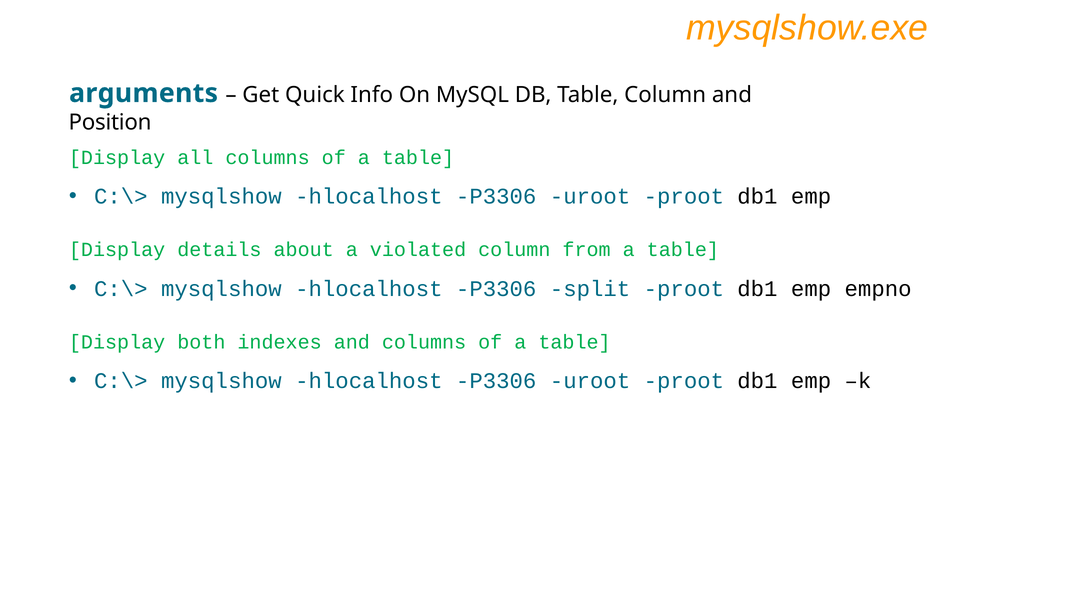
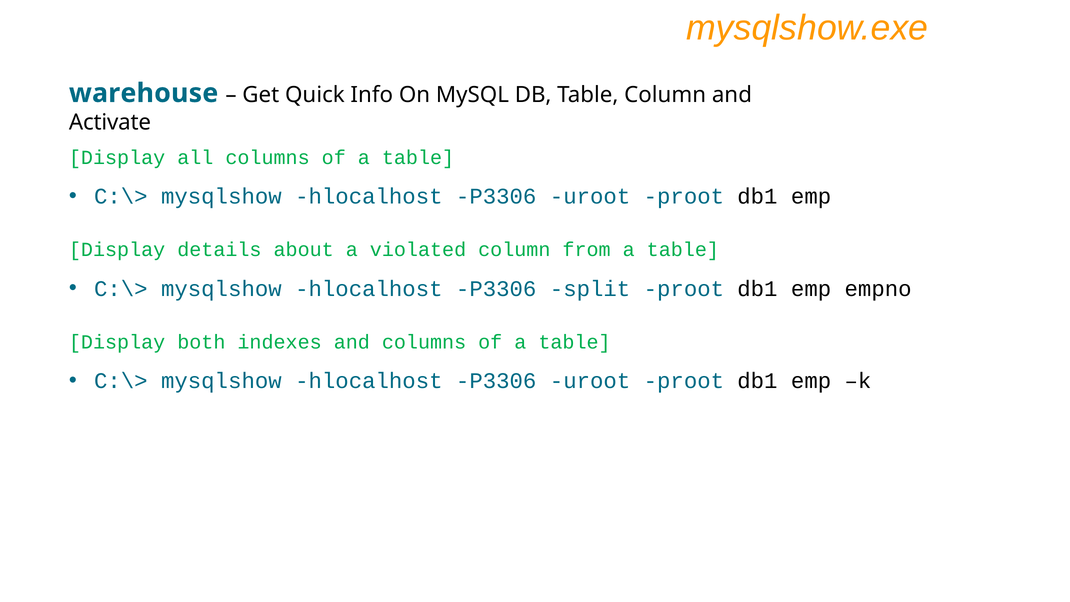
arguments: arguments -> warehouse
Position: Position -> Activate
